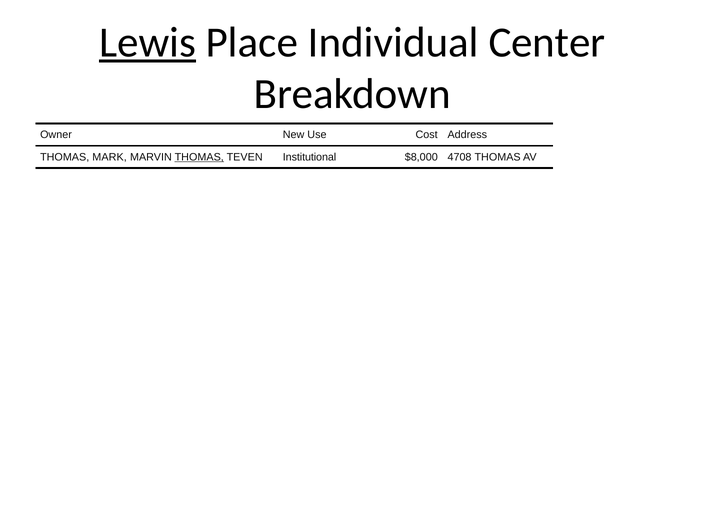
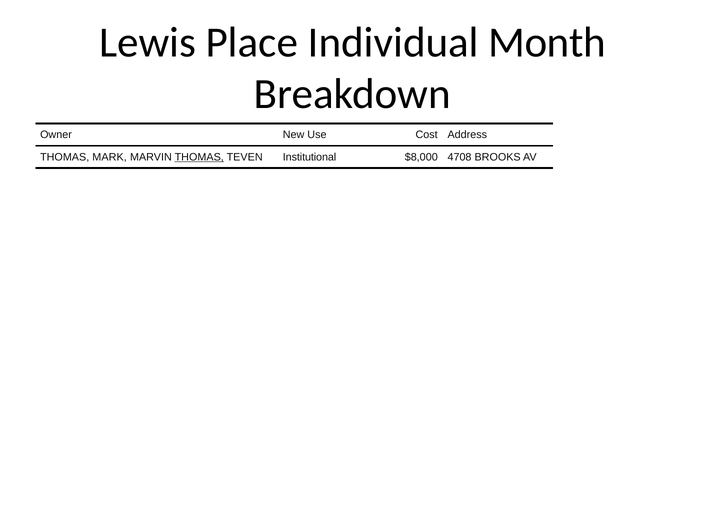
Lewis underline: present -> none
Center: Center -> Month
4708 THOMAS: THOMAS -> BROOKS
